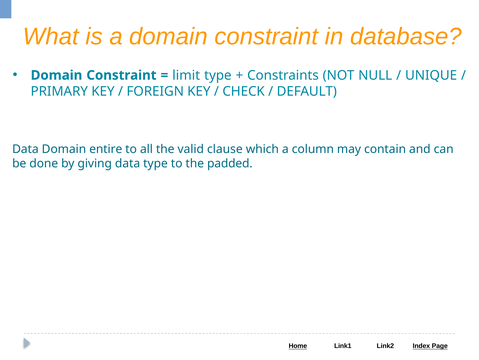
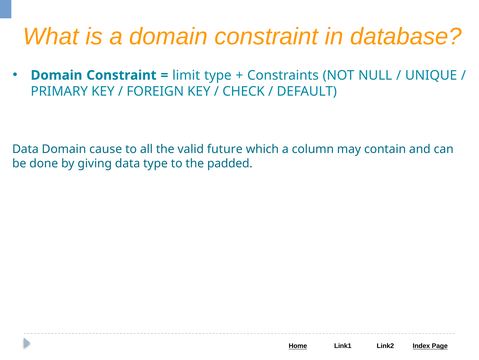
entire: entire -> cause
clause: clause -> future
